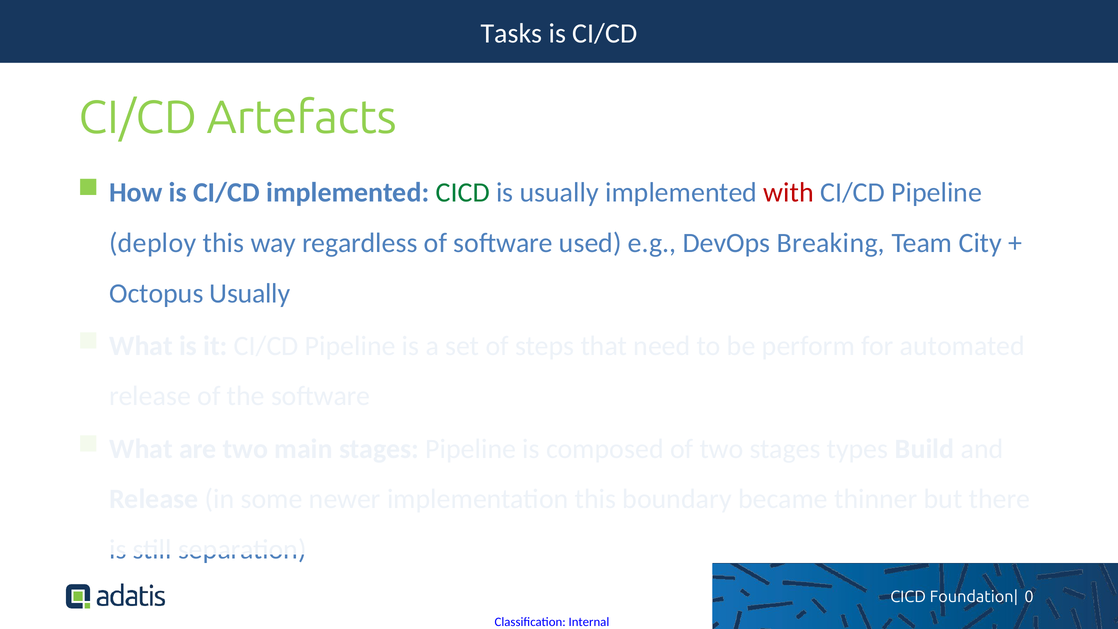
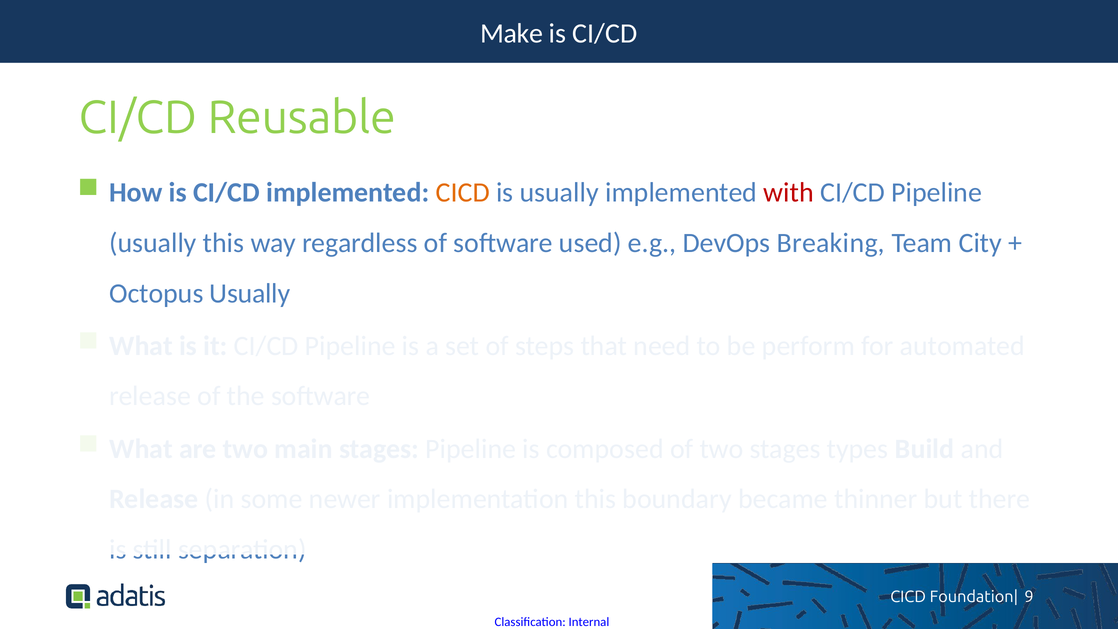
Tasks: Tasks -> Make
Artefacts: Artefacts -> Reusable
CICD at (463, 193) colour: green -> orange
deploy at (153, 243): deploy -> usually
0: 0 -> 9
